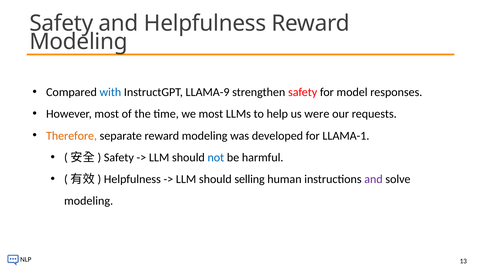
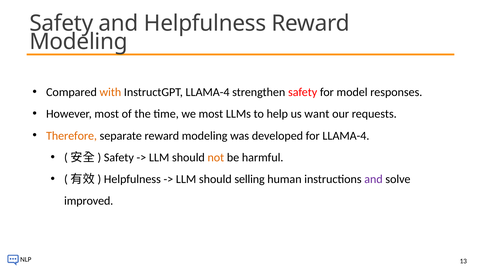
with colour: blue -> orange
InstructGPT LLAMA-9: LLAMA-9 -> LLAMA-4
were: were -> want
for LLAMA-1: LLAMA-1 -> LLAMA-4
not colour: blue -> orange
modeling at (89, 200): modeling -> improved
